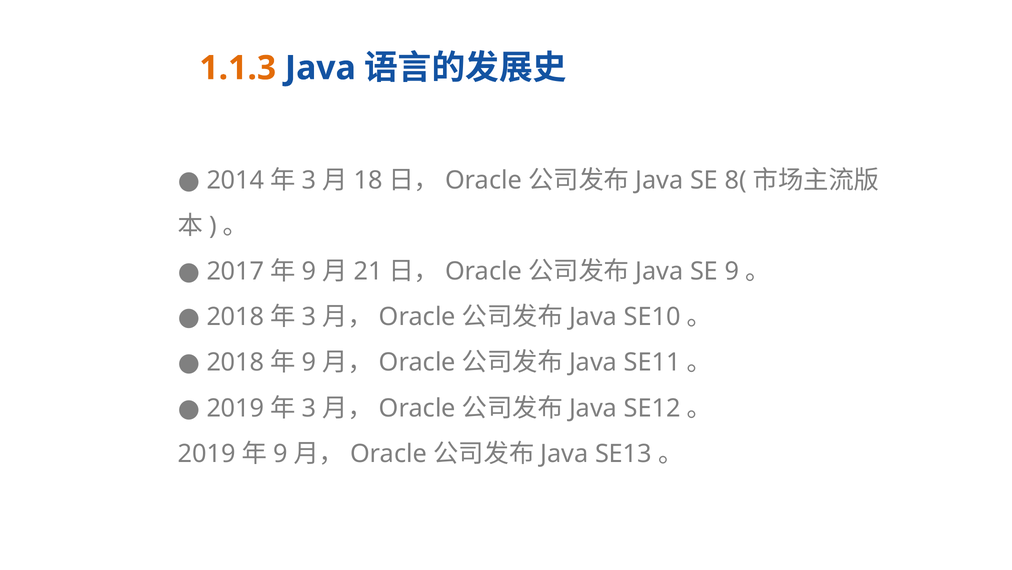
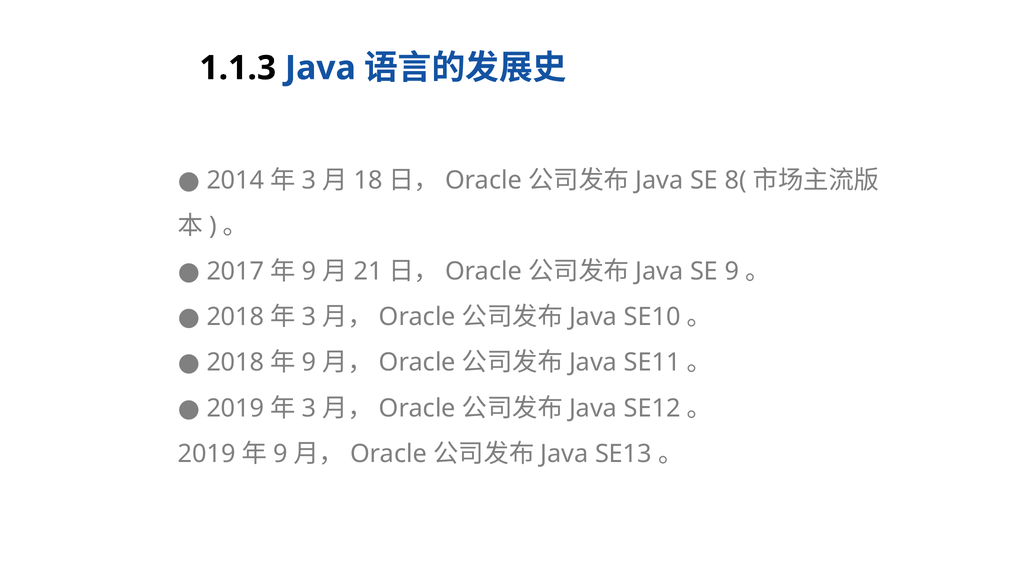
1.1.3 colour: orange -> black
